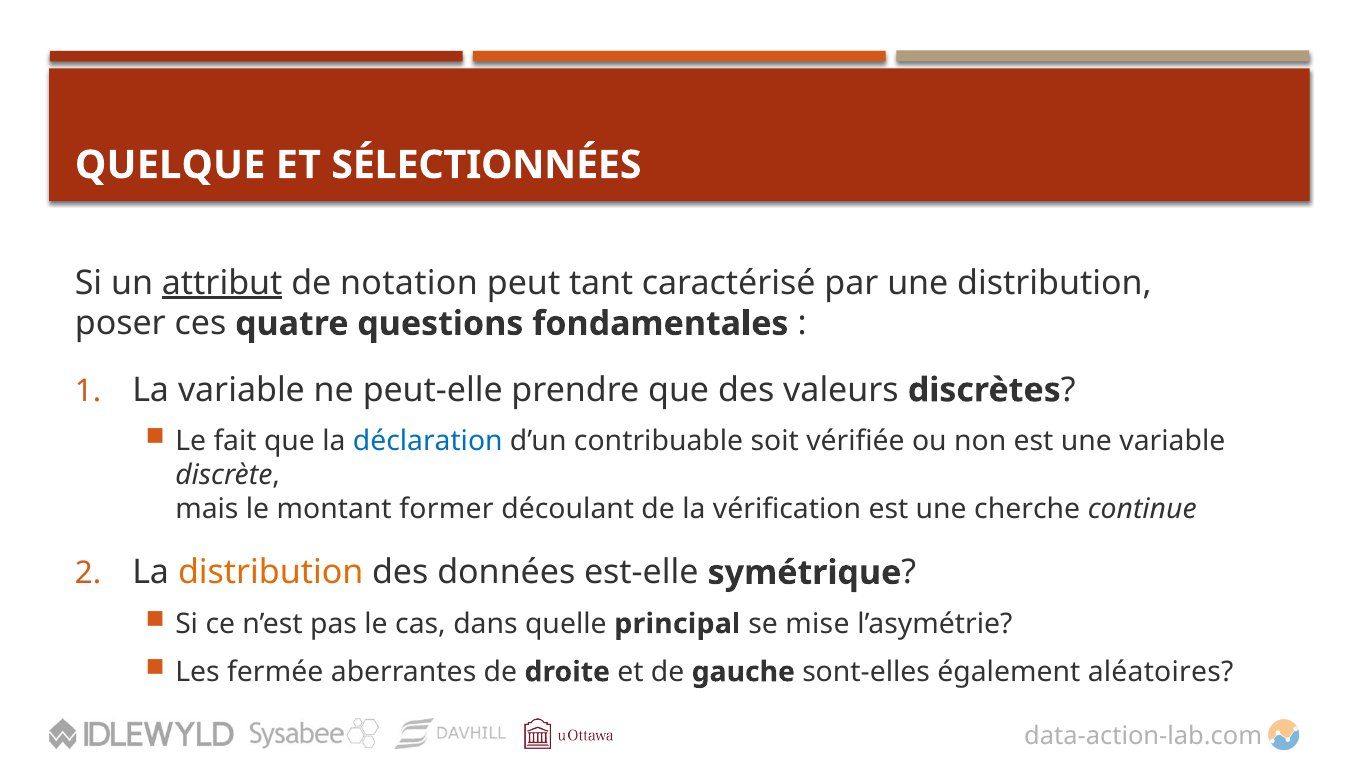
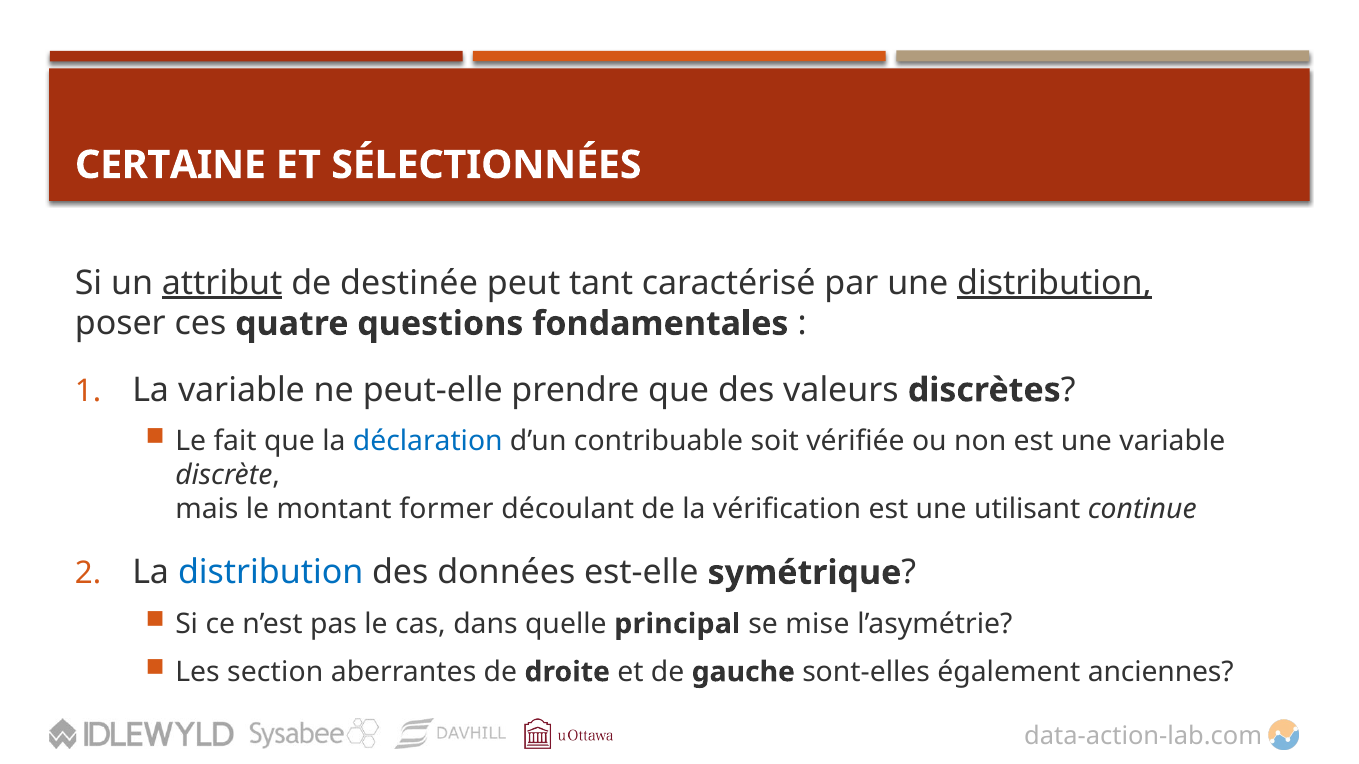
QUELQUE: QUELQUE -> CERTAINE
notation: notation -> destinée
distribution at (1054, 283) underline: none -> present
cherche: cherche -> utilisant
distribution at (271, 573) colour: orange -> blue
fermée: fermée -> section
aléatoires: aléatoires -> anciennes
